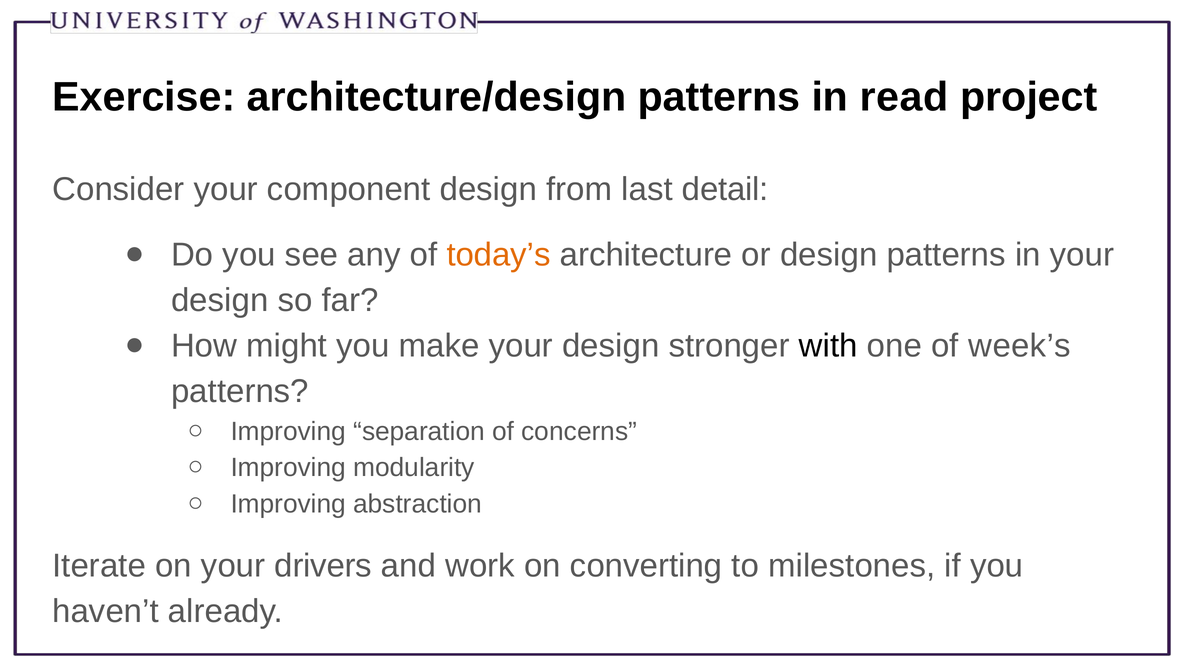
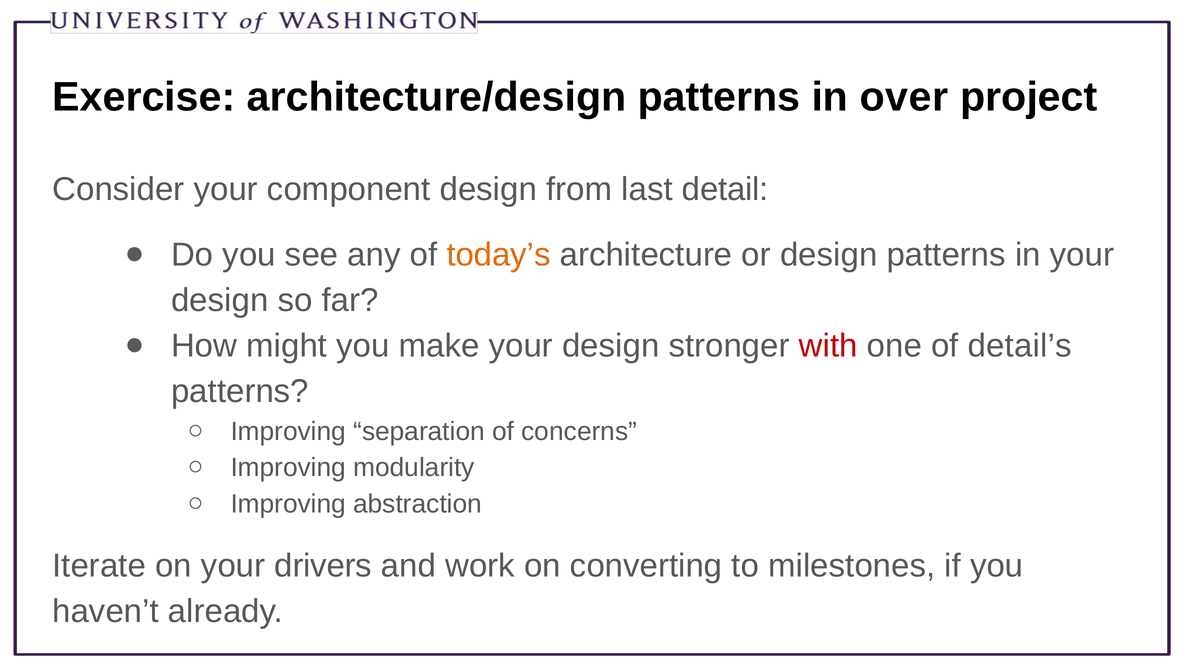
read: read -> over
with colour: black -> red
week’s: week’s -> detail’s
